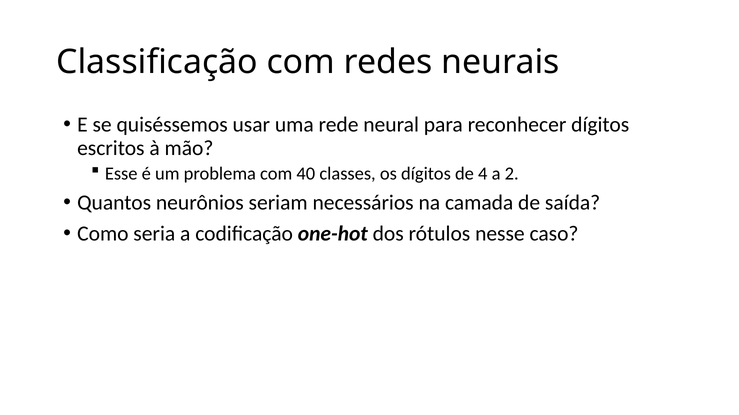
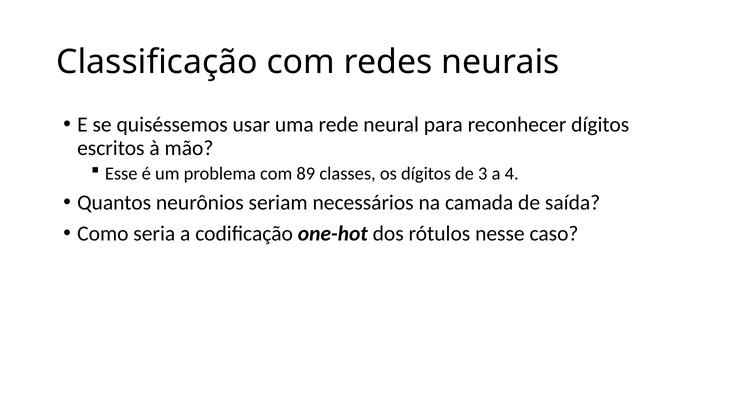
40: 40 -> 89
4: 4 -> 3
2: 2 -> 4
